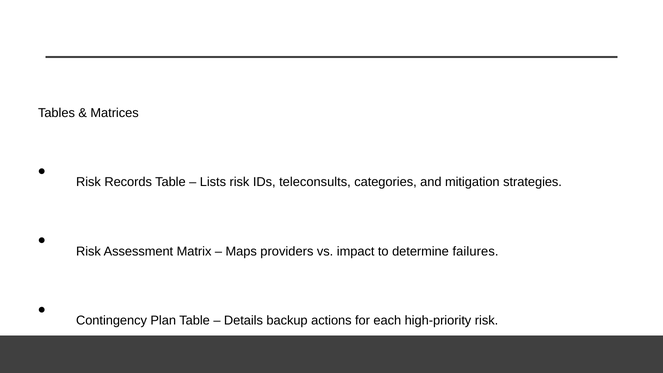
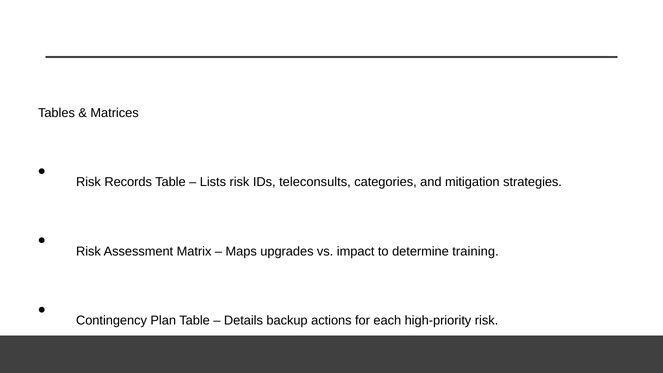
providers: providers -> upgrades
failures: failures -> training
